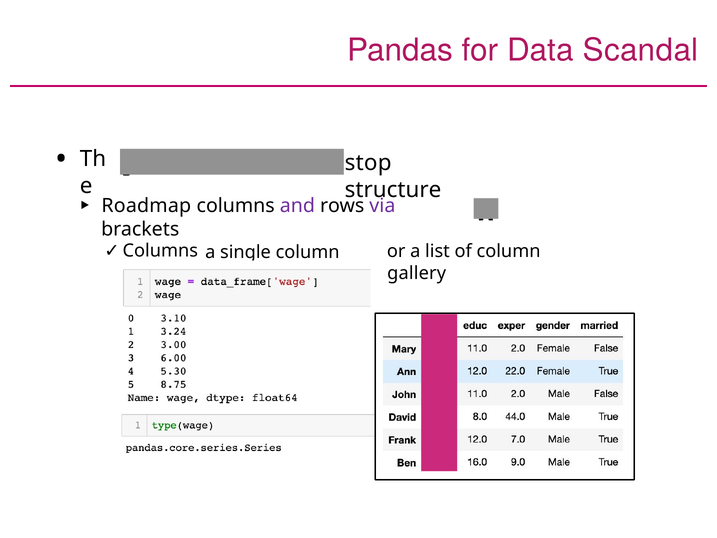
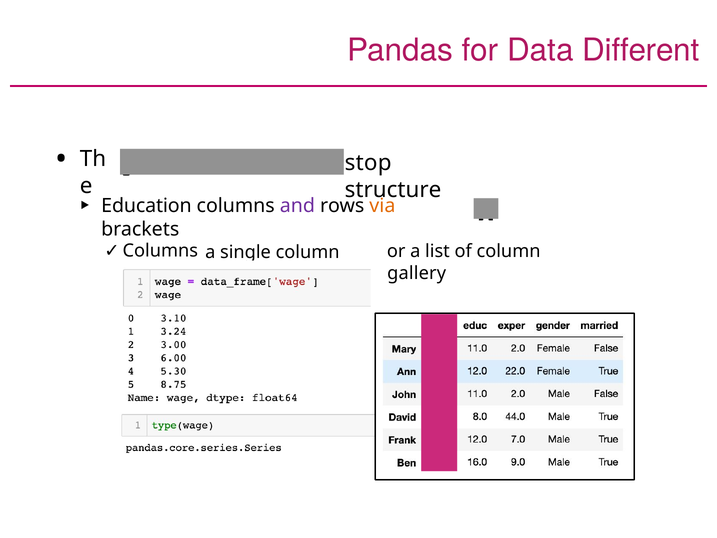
Scandal: Scandal -> Different
Roadmap: Roadmap -> Education
via colour: purple -> orange
